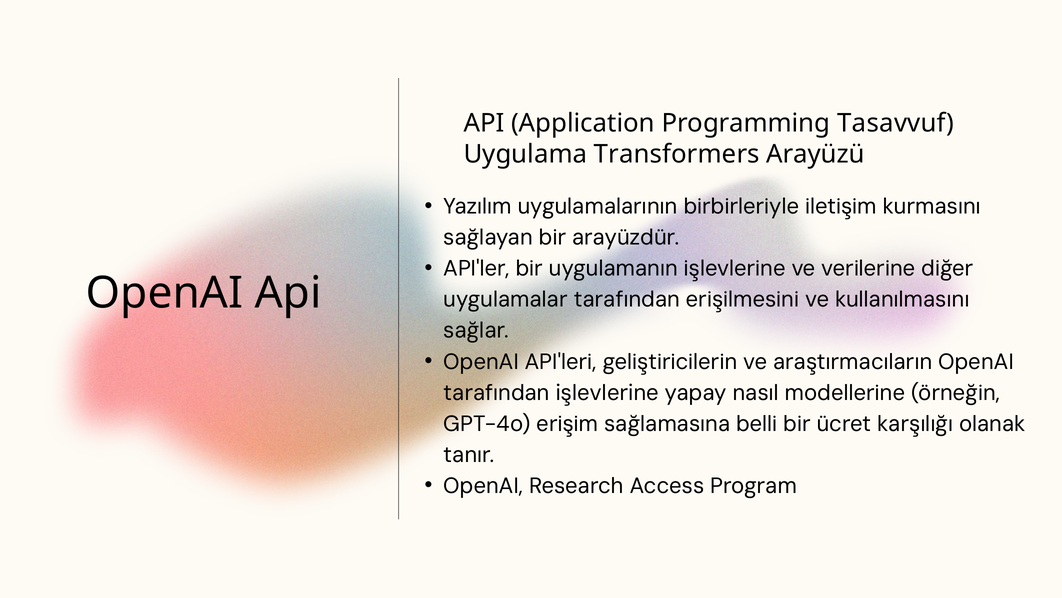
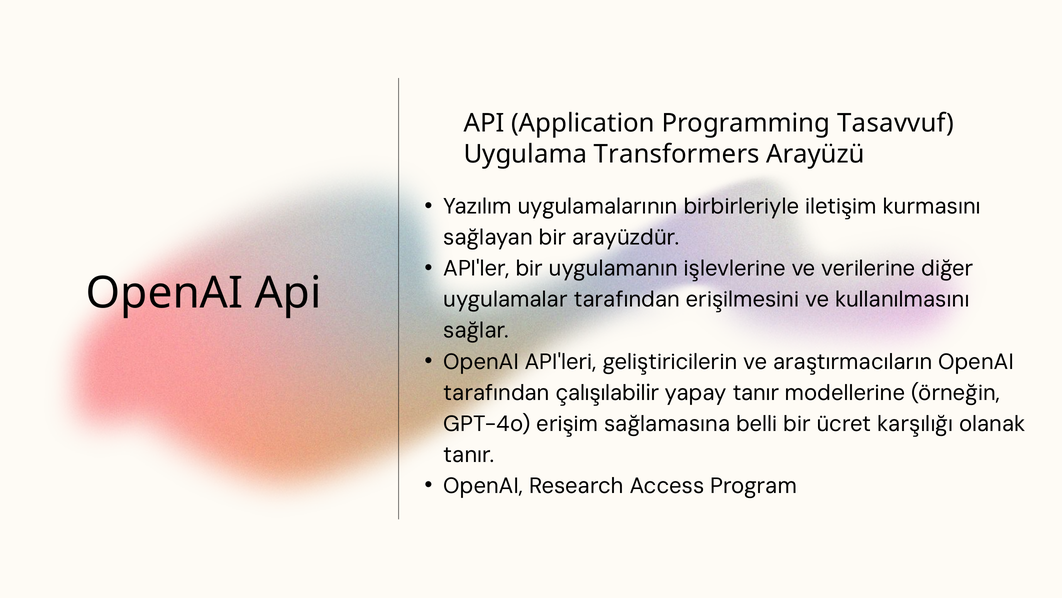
tarafından işlevlerine: işlevlerine -> çalışılabilir
yapay nasıl: nasıl -> tanır
